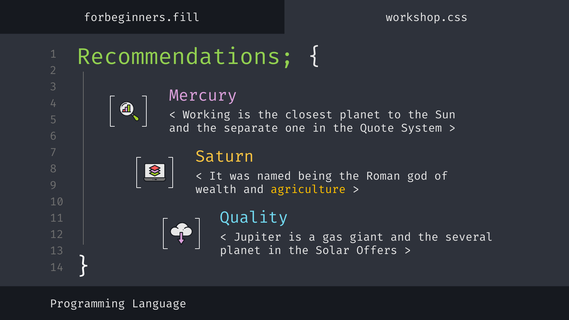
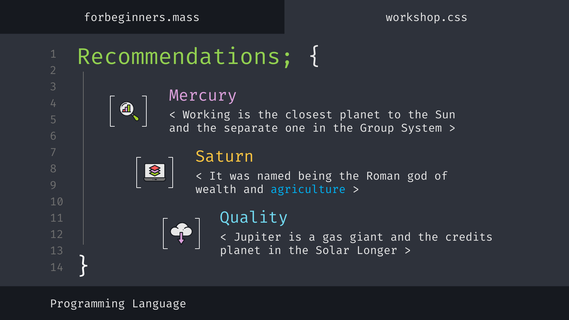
forbeginners.fill: forbeginners.fill -> forbeginners.mass
Quote: Quote -> Group
agriculture colour: yellow -> light blue
several: several -> credits
Offers: Offers -> Longer
